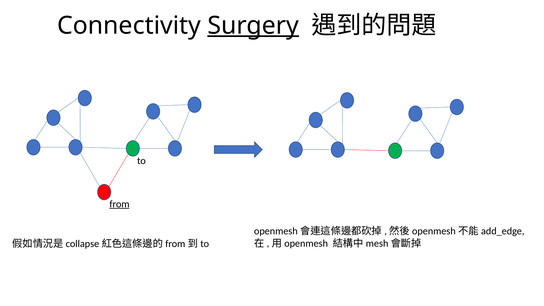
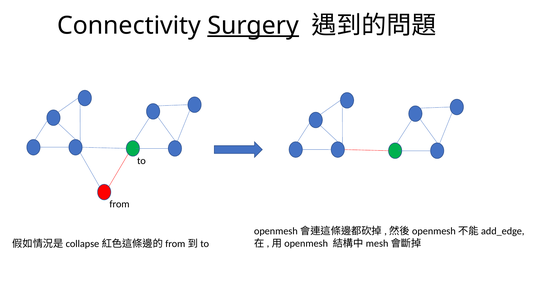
from underline: present -> none
